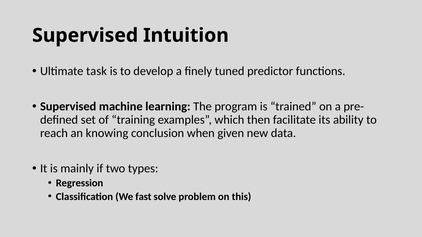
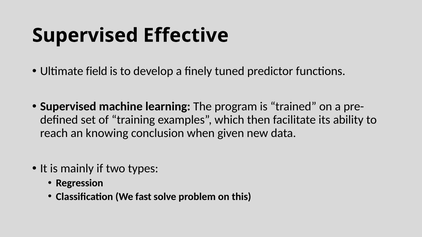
Intuition: Intuition -> Effective
task: task -> field
